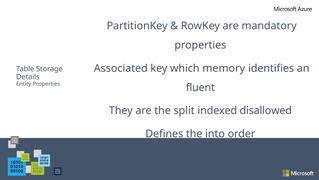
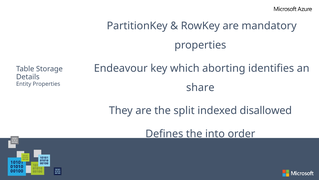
Associated: Associated -> Endeavour
memory: memory -> aborting
fluent: fluent -> share
